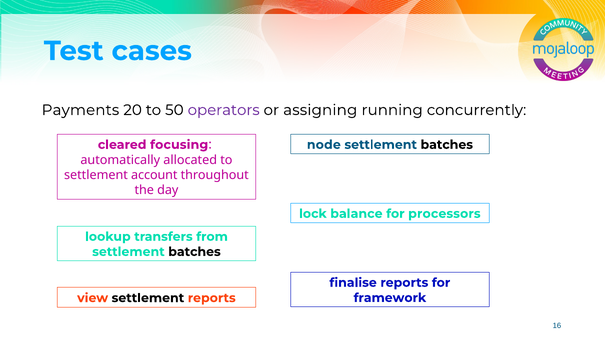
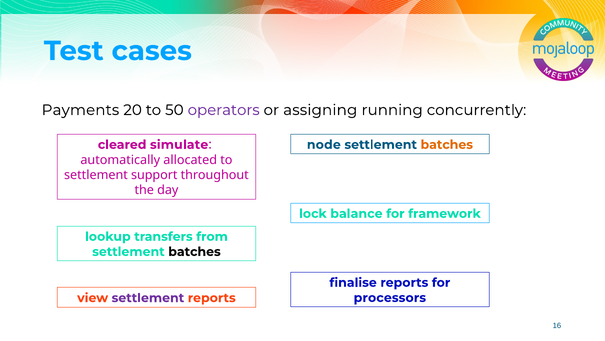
focusing: focusing -> simulate
batches at (447, 144) colour: black -> orange
account: account -> support
processors: processors -> framework
framework: framework -> processors
settlement at (148, 297) colour: black -> purple
